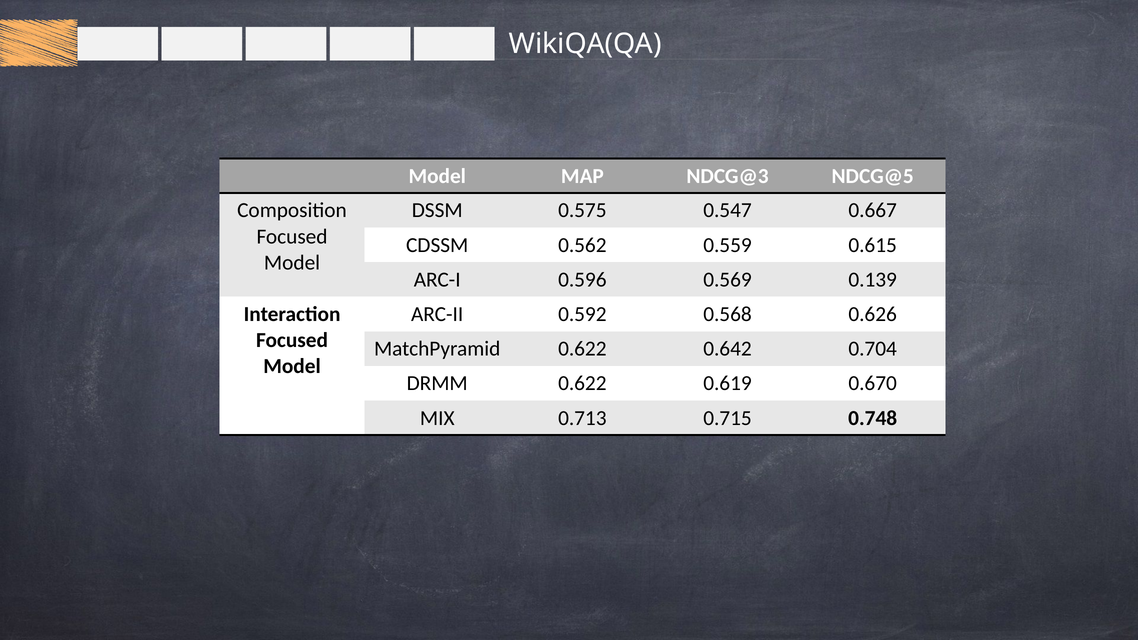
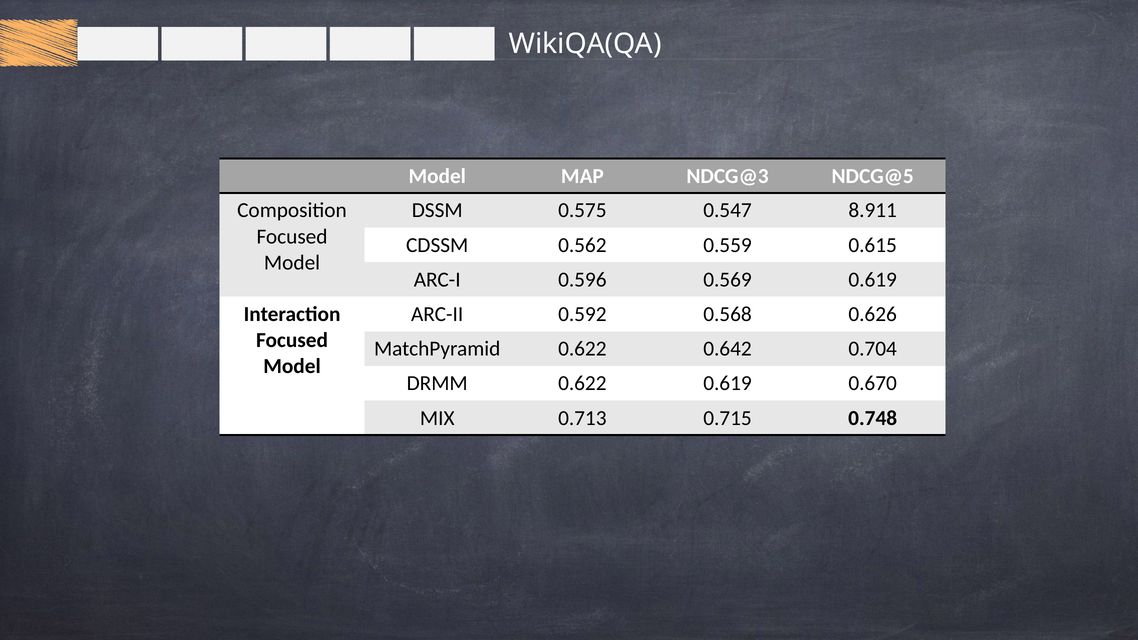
0.667: 0.667 -> 8.911
0.569 0.139: 0.139 -> 0.619
